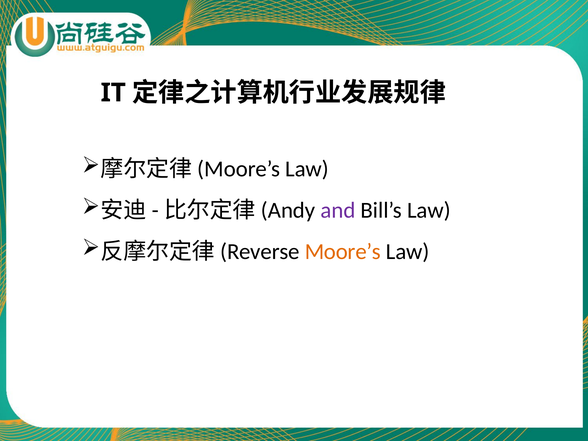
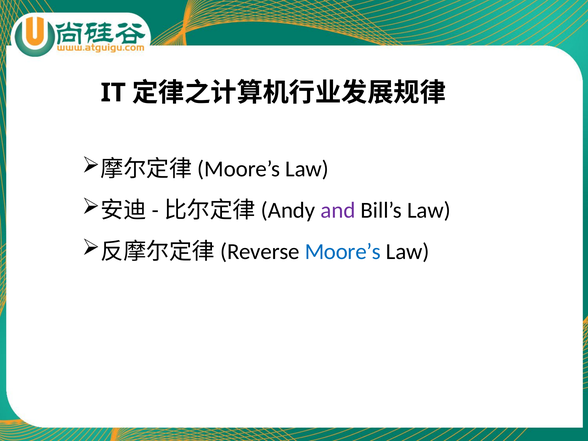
Moore’s colour: orange -> blue
